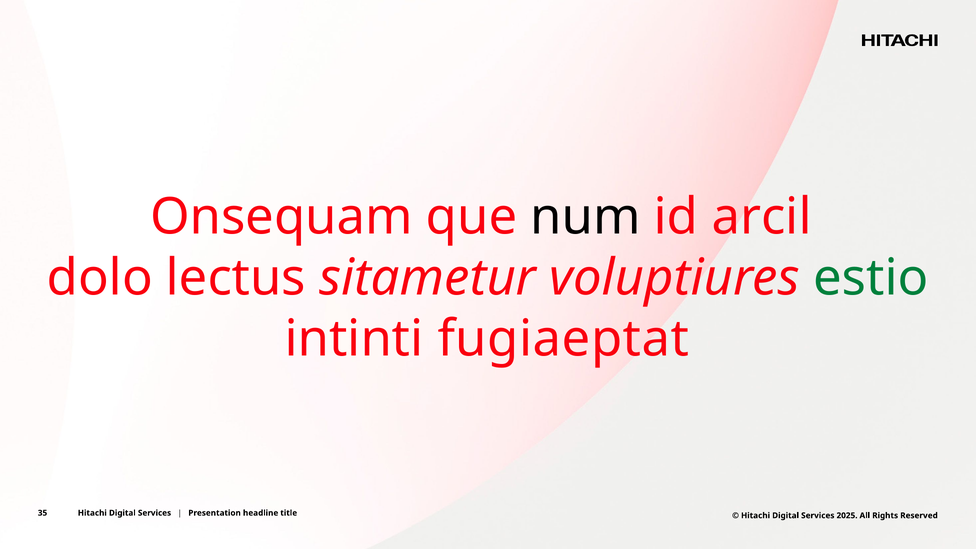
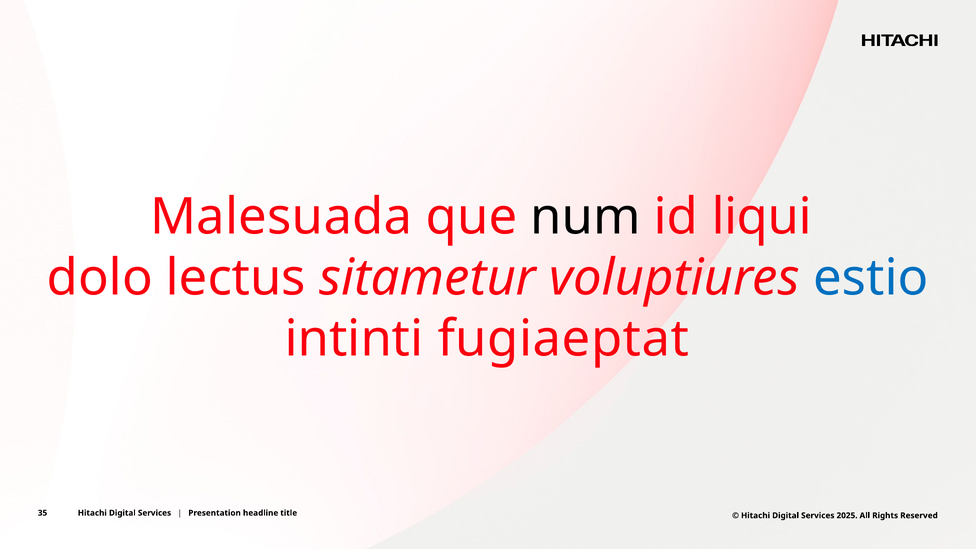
Onsequam: Onsequam -> Malesuada
arcil: arcil -> liqui
estio colour: green -> blue
